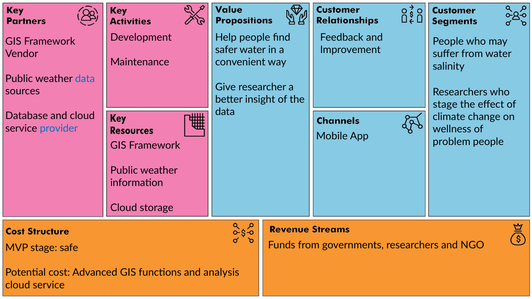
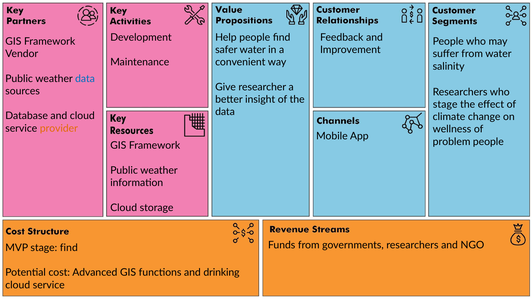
provider colour: blue -> orange
stage safe: safe -> find
analysis: analysis -> drinking
